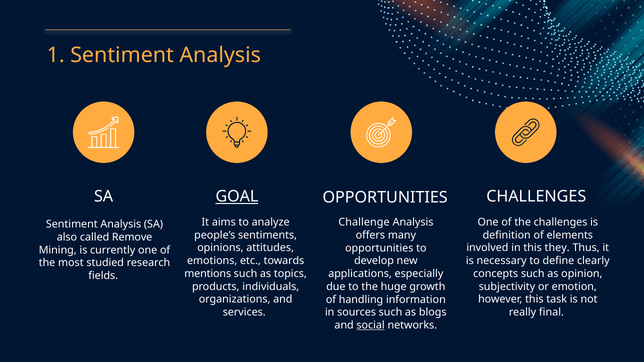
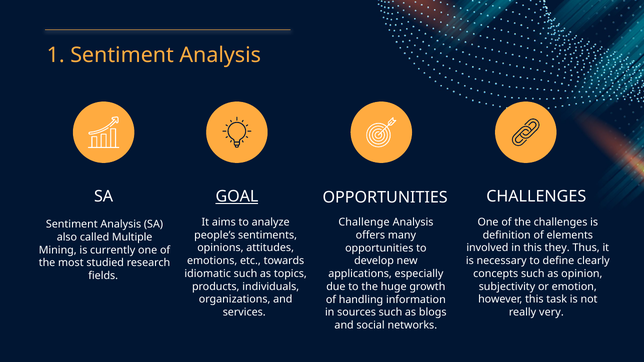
Remove: Remove -> Multiple
mentions: mentions -> idiomatic
final: final -> very
social underline: present -> none
